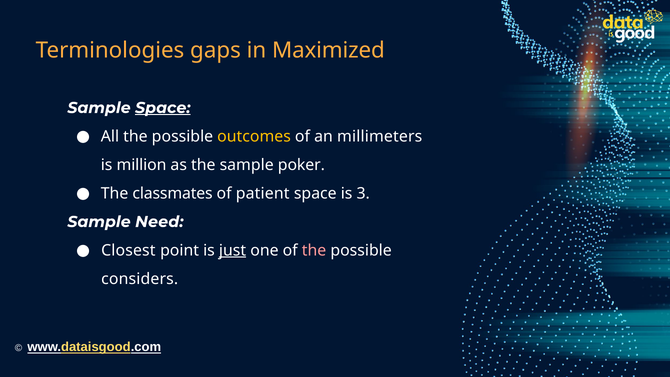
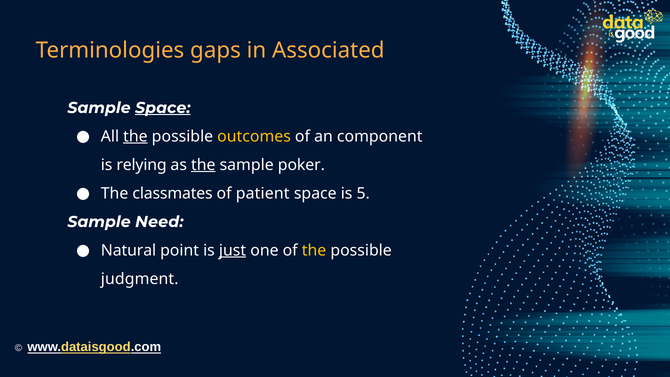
Maximized: Maximized -> Associated
the at (135, 136) underline: none -> present
millimeters: millimeters -> component
million: million -> relying
the at (203, 165) underline: none -> present
3: 3 -> 5
Closest: Closest -> Natural
the at (314, 250) colour: pink -> yellow
considers: considers -> judgment
